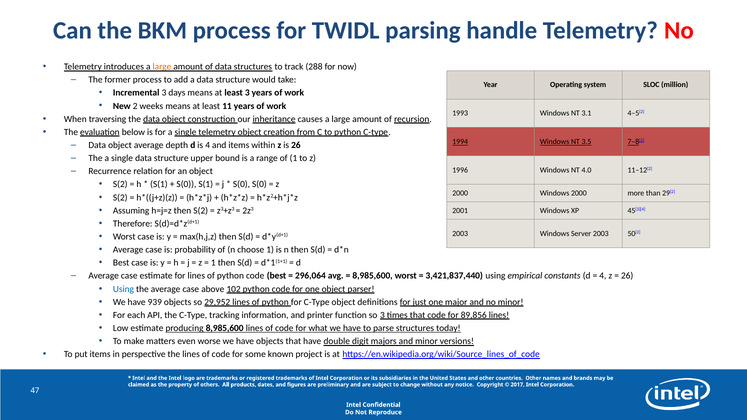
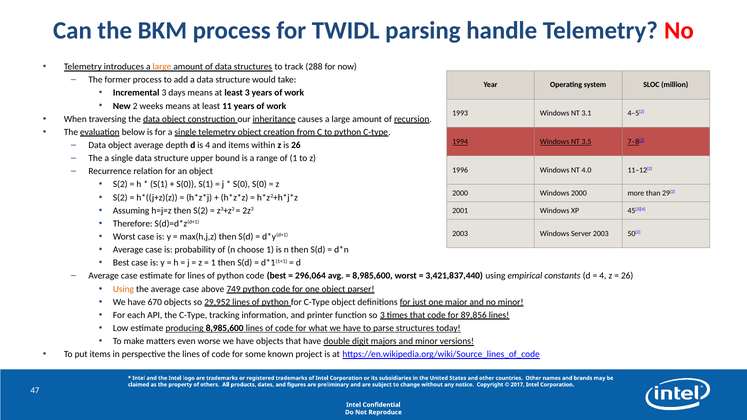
Using at (123, 289) colour: blue -> orange
102: 102 -> 749
939: 939 -> 670
